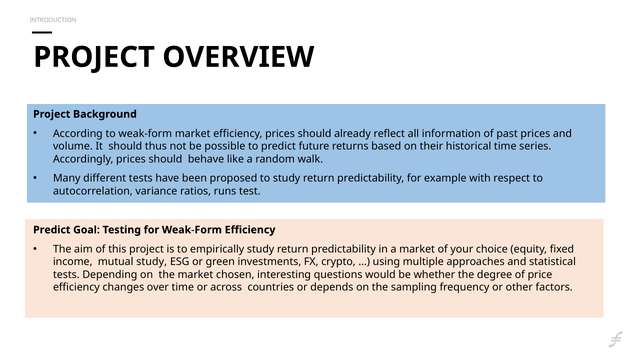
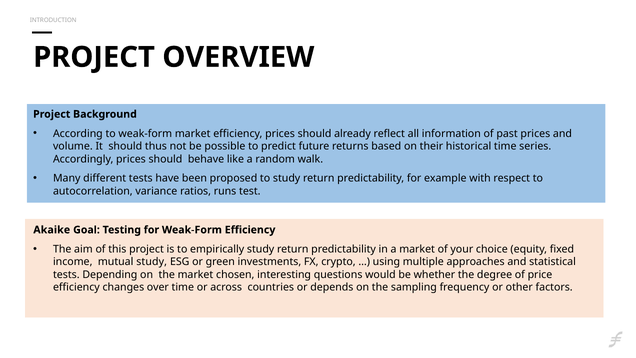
Predict at (52, 230): Predict -> Akaike
